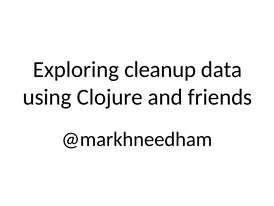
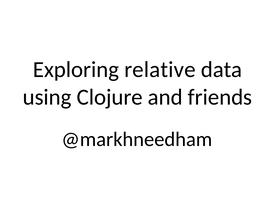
cleanup: cleanup -> relative
